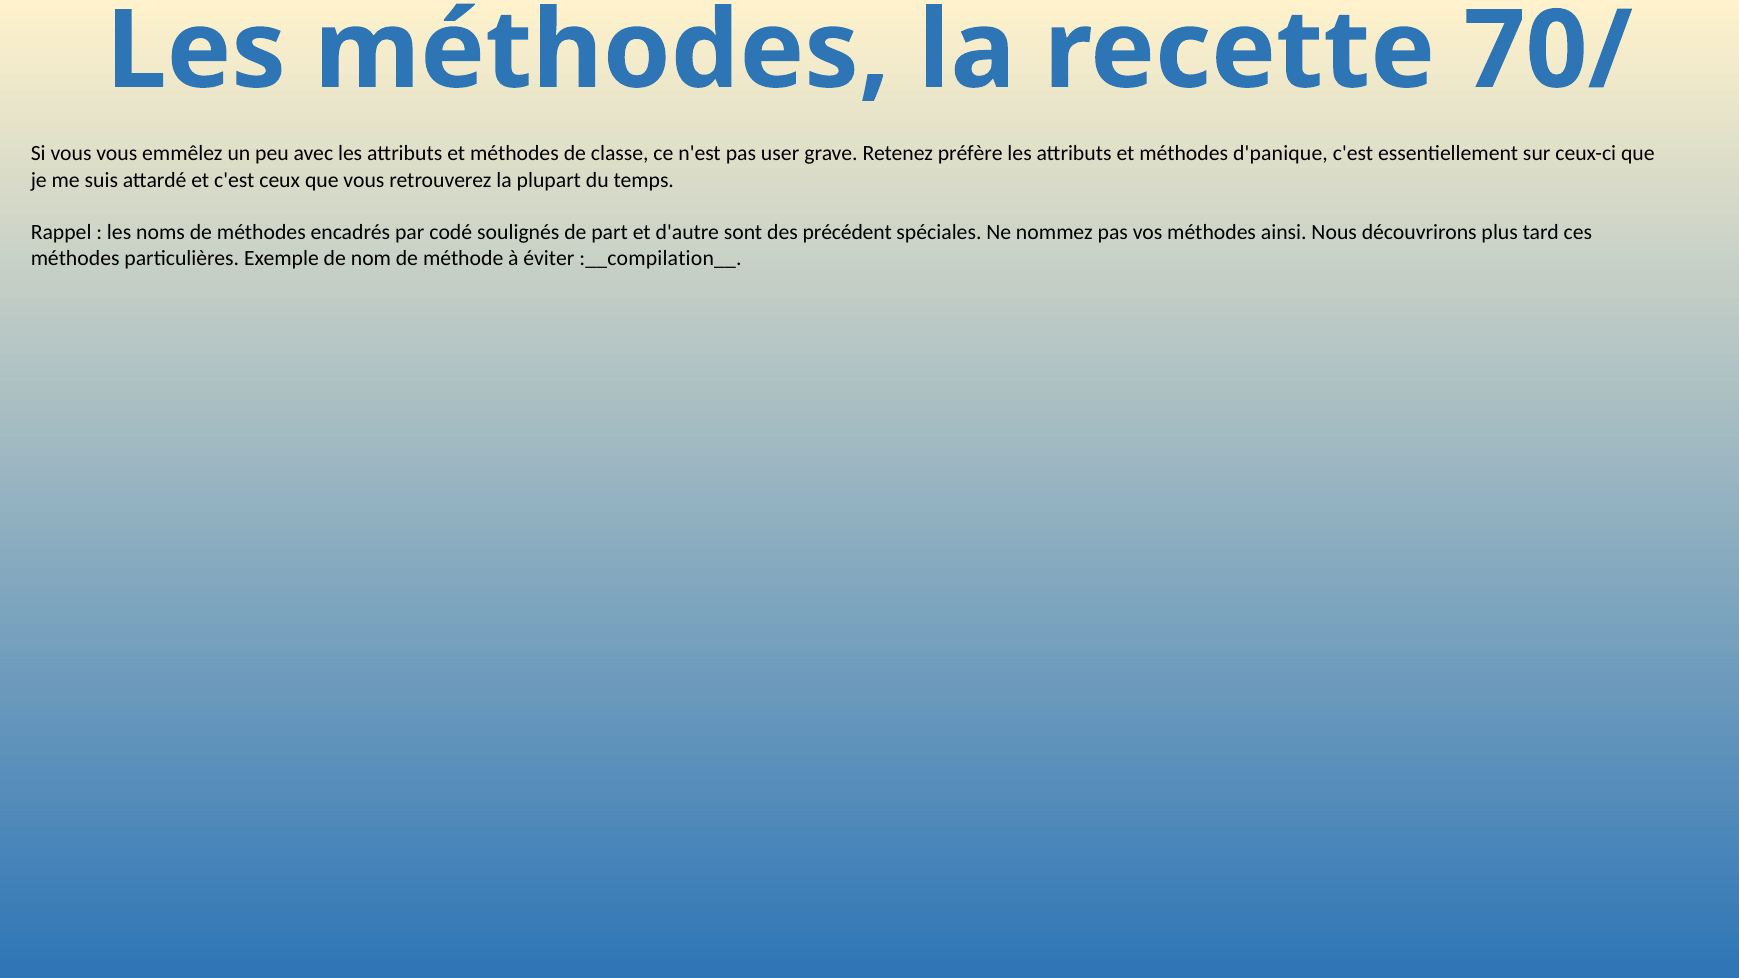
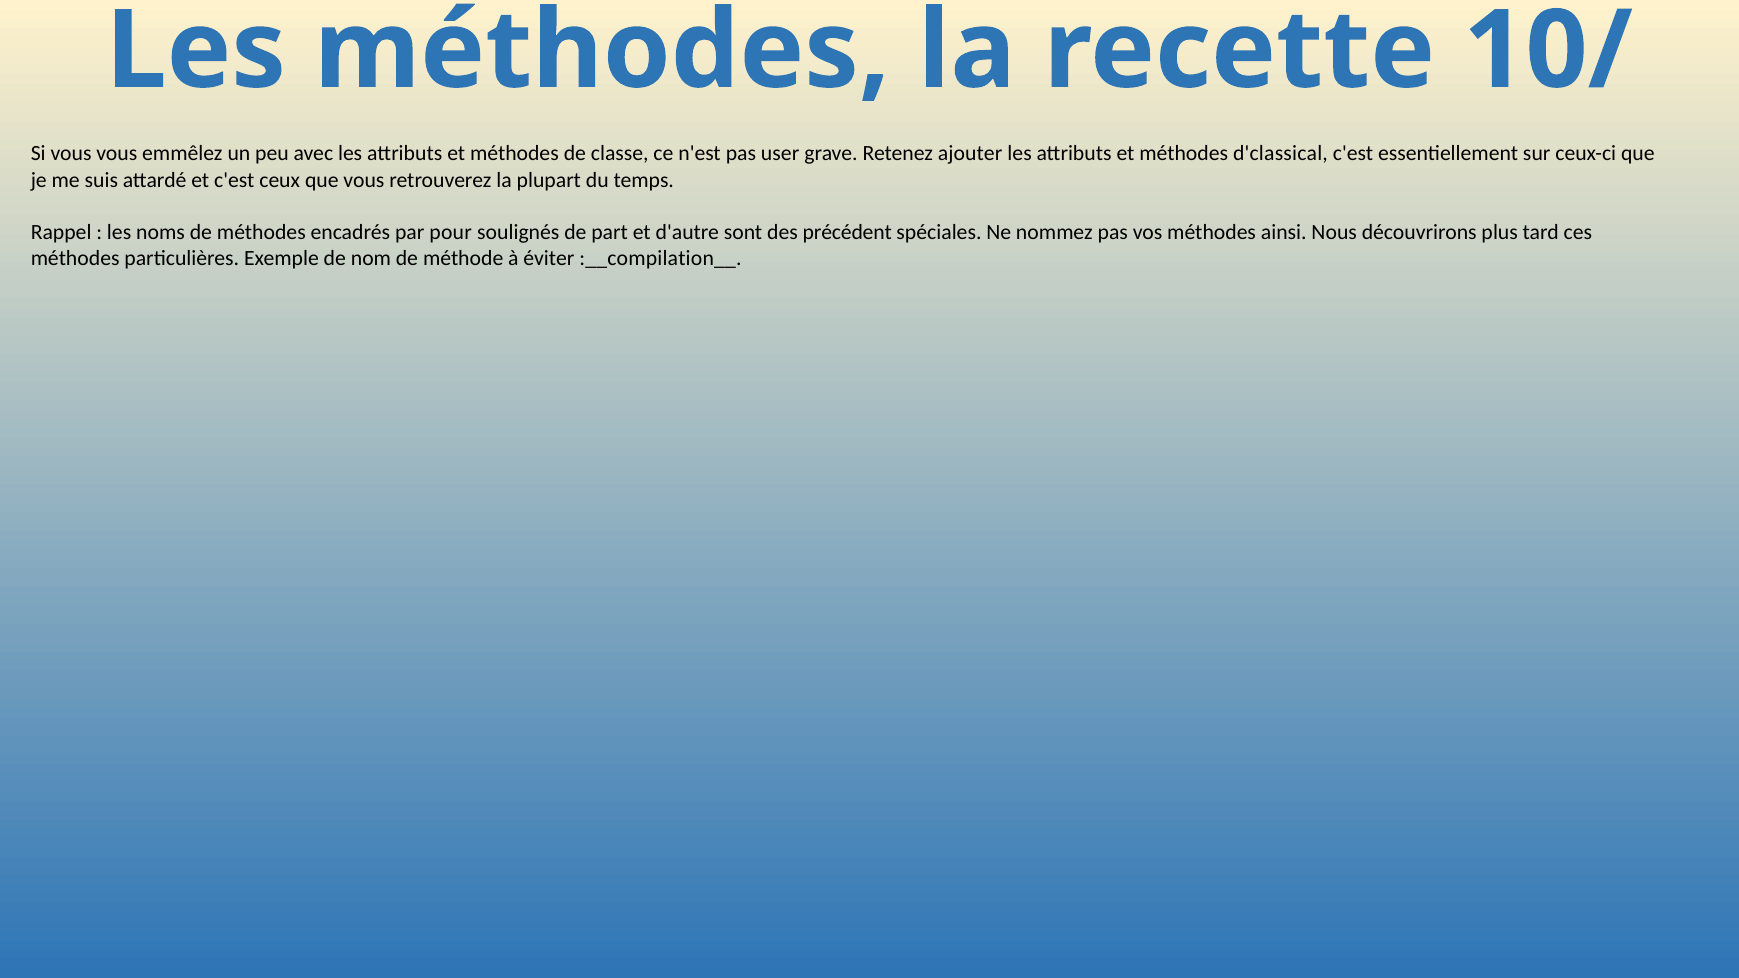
70/: 70/ -> 10/
préfère: préfère -> ajouter
d'panique: d'panique -> d'classical
codé: codé -> pour
